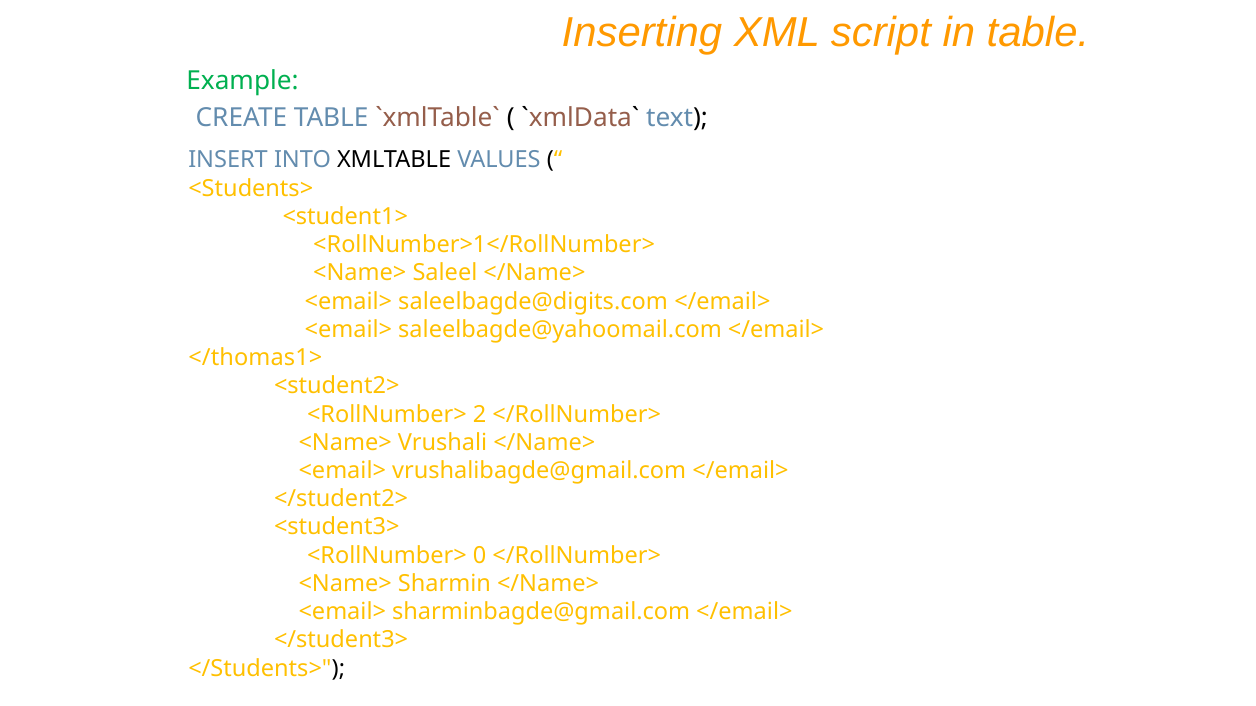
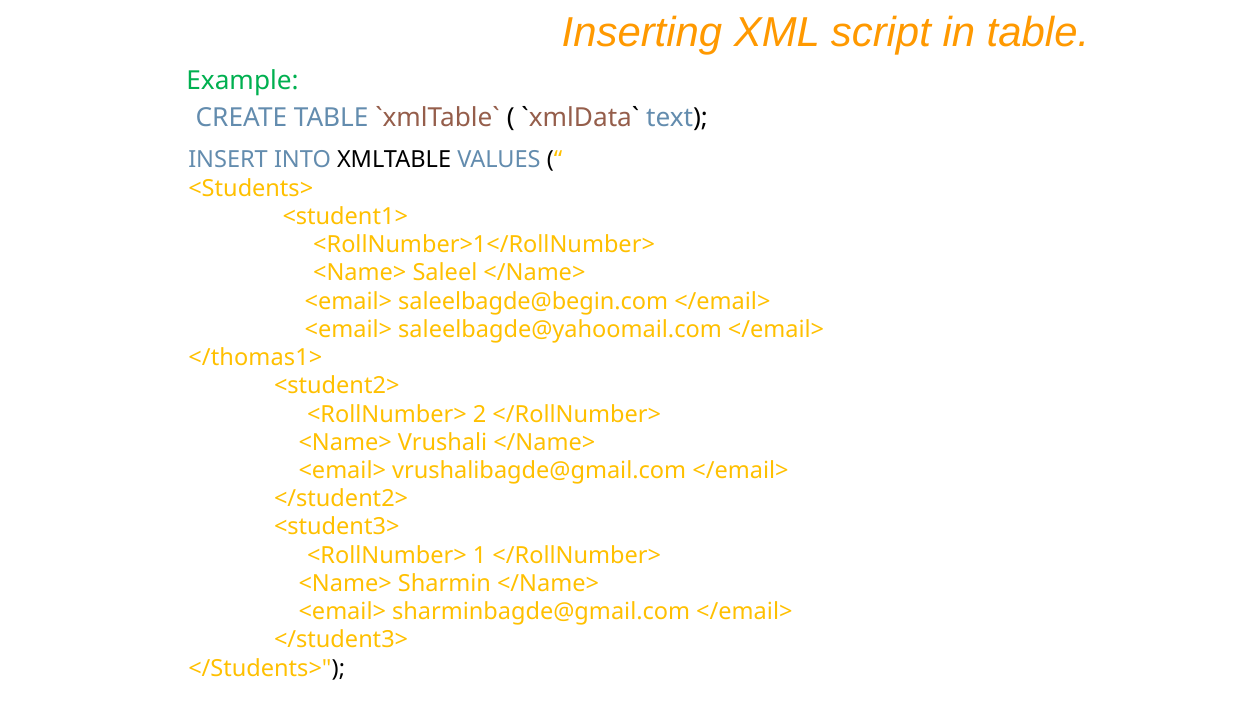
saleelbagde@digits.com: saleelbagde@digits.com -> saleelbagde@begin.com
0: 0 -> 1
